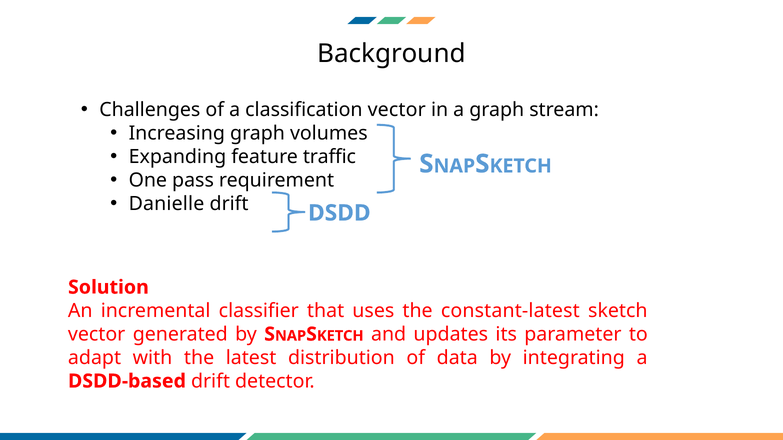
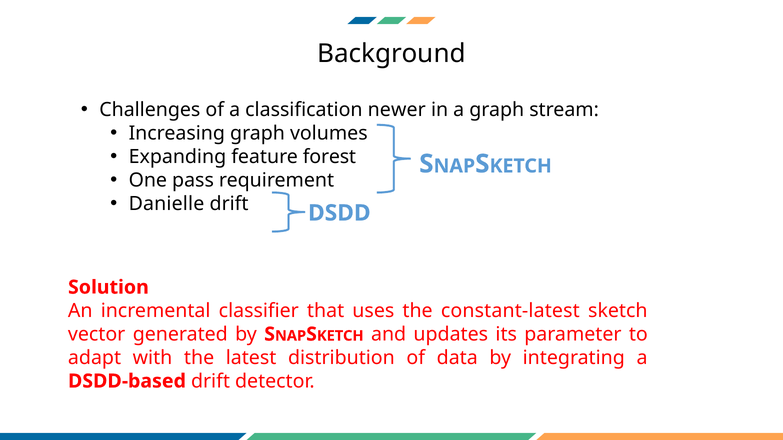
classification vector: vector -> newer
traffic: traffic -> forest
